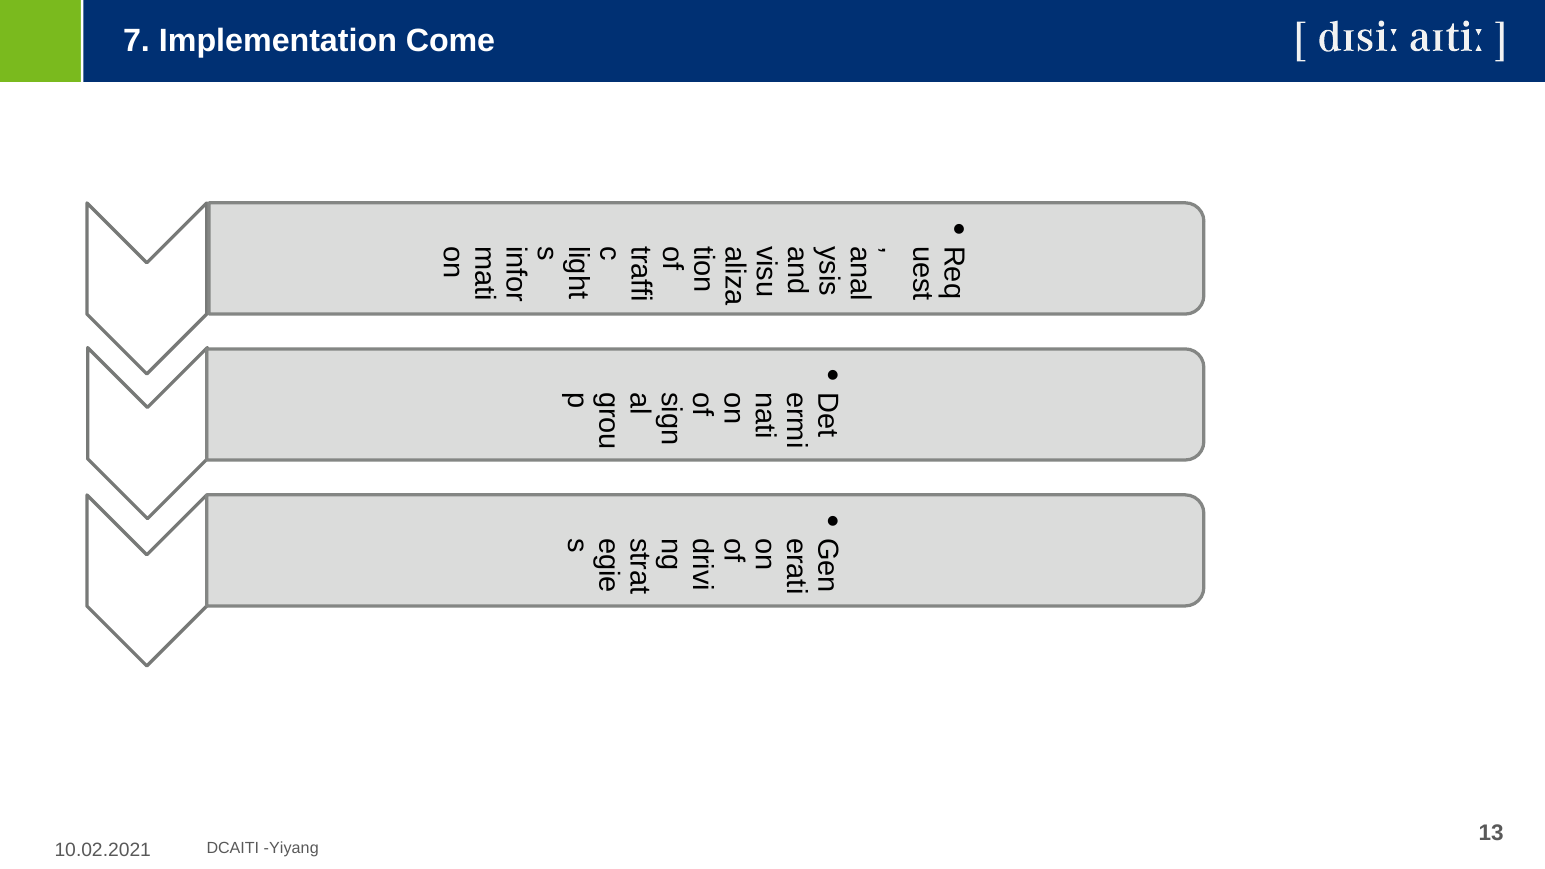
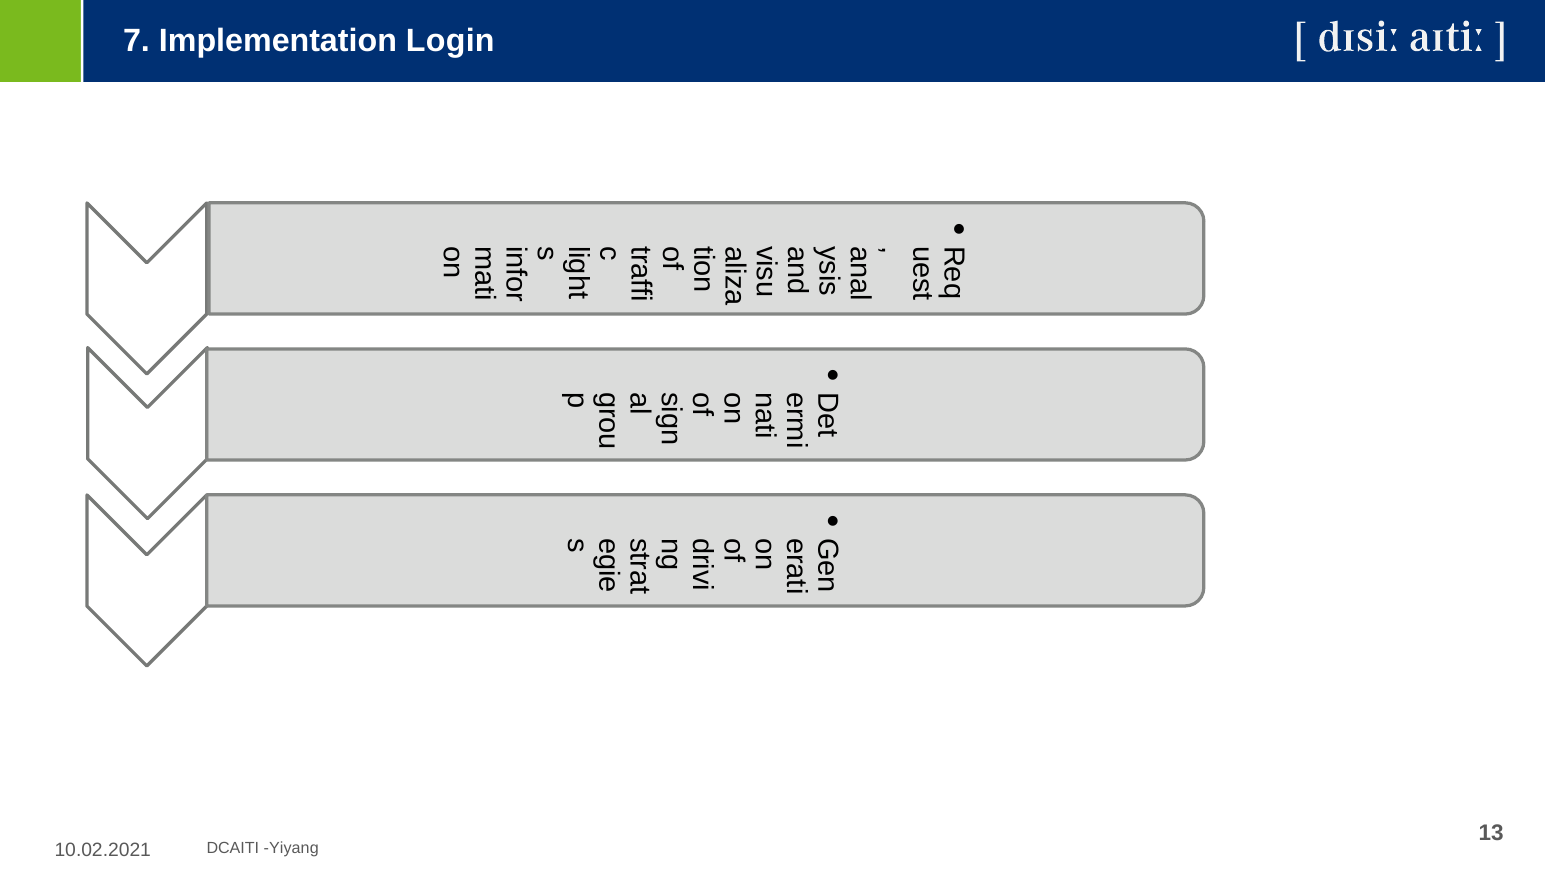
Come: Come -> Login
